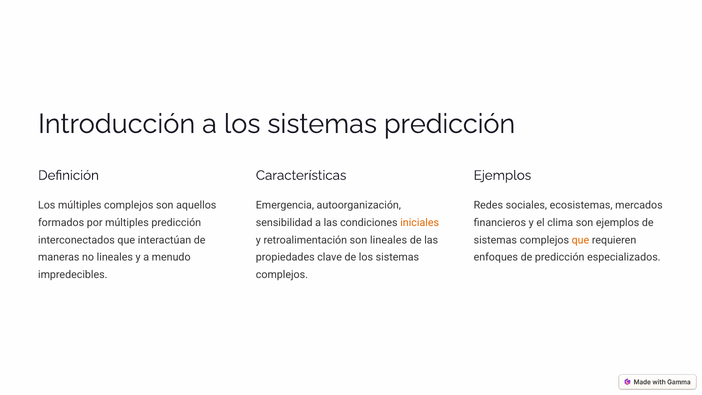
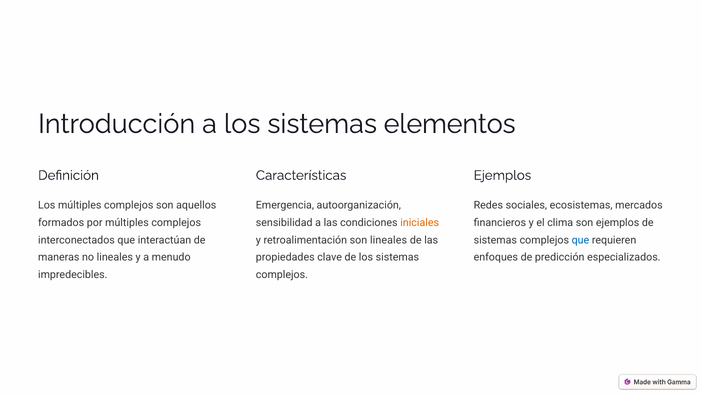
sistemas predicción: predicción -> elementos
por múltiples predicción: predicción -> complejos
que at (580, 240) colour: orange -> blue
